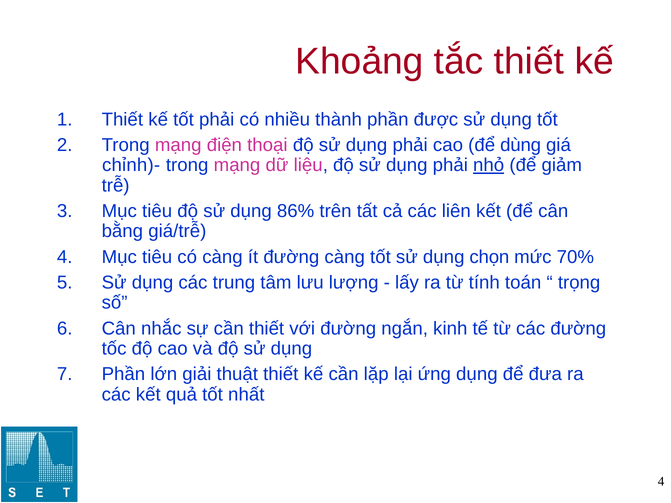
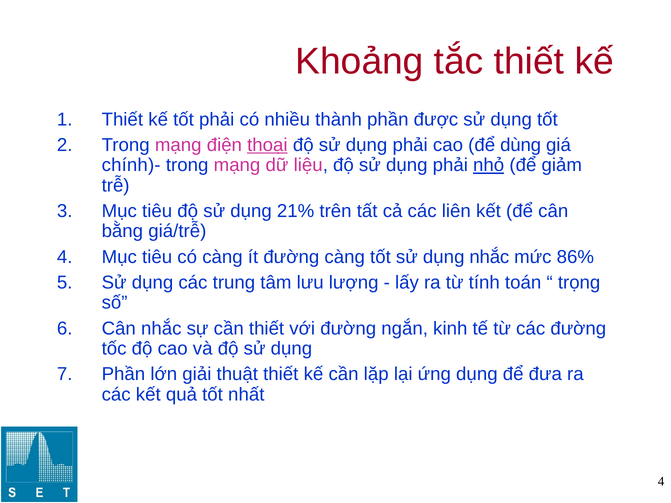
thoại underline: none -> present
chỉnh)-: chỉnh)- -> chính)-
86%: 86% -> 21%
dụng chọn: chọn -> nhắc
70%: 70% -> 86%
